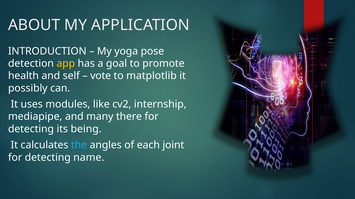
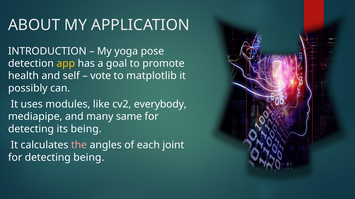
internship: internship -> everybody
there: there -> same
the colour: light blue -> pink
detecting name: name -> being
